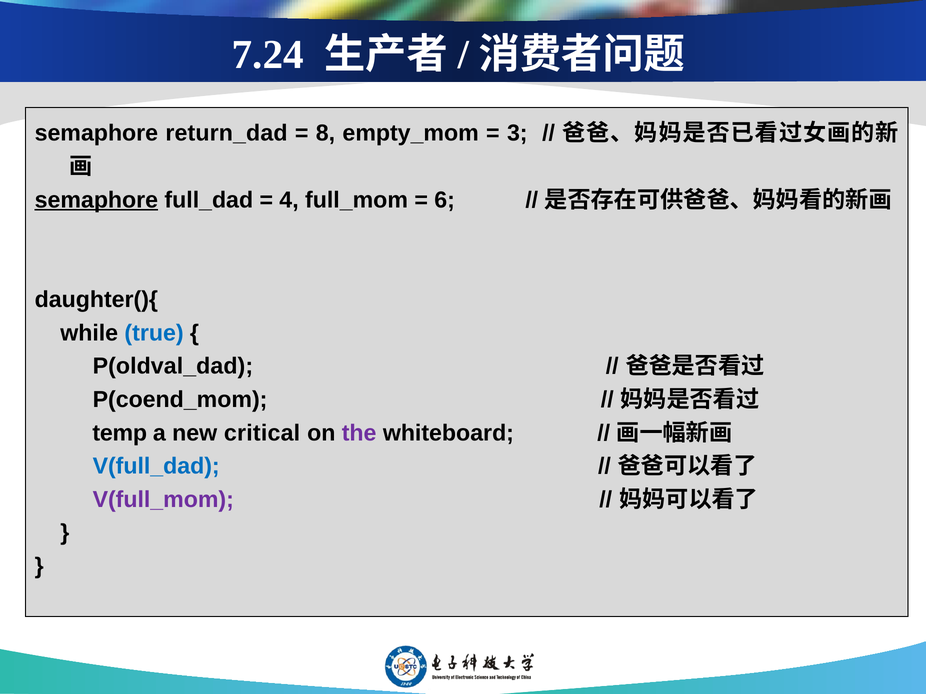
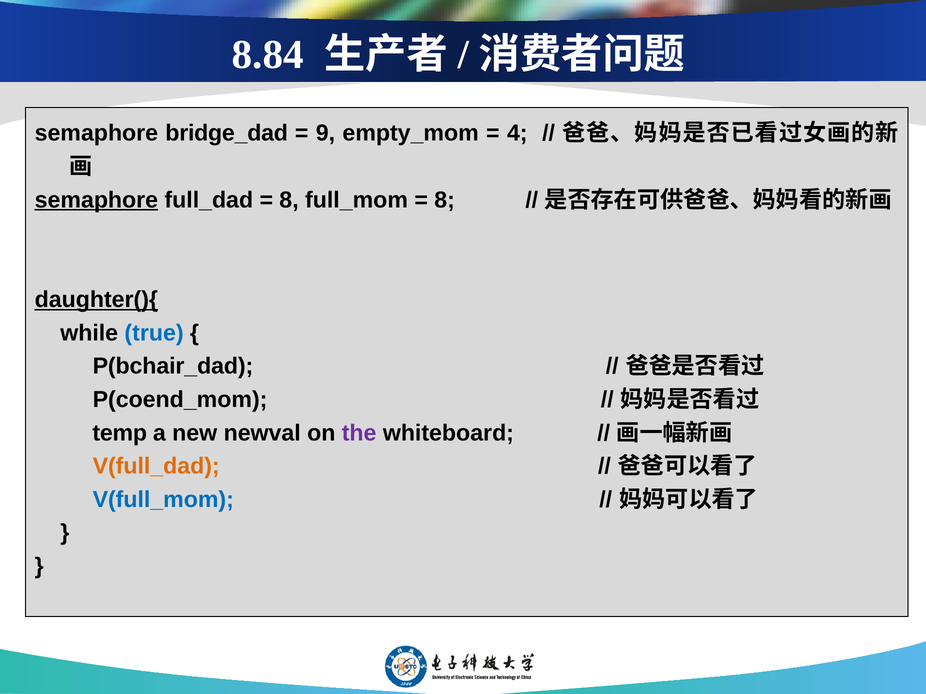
7.24: 7.24 -> 8.84
return_dad: return_dad -> bridge_dad
8: 8 -> 9
3: 3 -> 4
4 at (289, 200): 4 -> 8
6 at (445, 200): 6 -> 8
daughter(){ underline: none -> present
P(oldval_dad: P(oldval_dad -> P(bchair_dad
critical: critical -> newval
V(full_dad colour: blue -> orange
V(full_mom colour: purple -> blue
